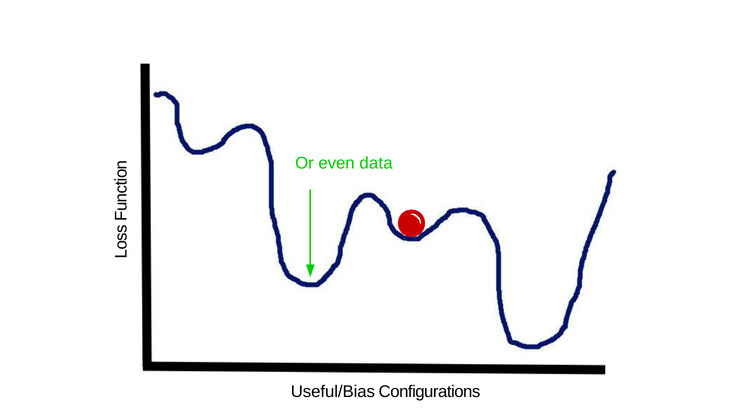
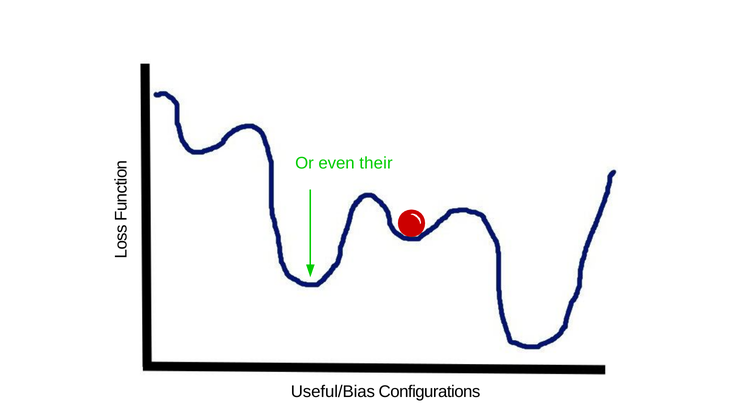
data: data -> their
